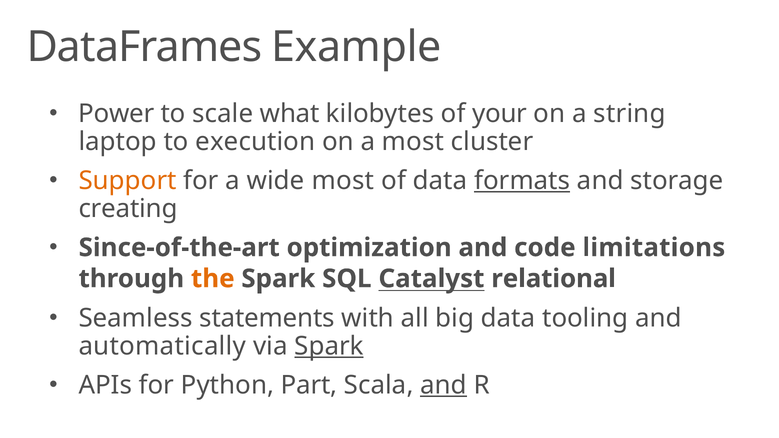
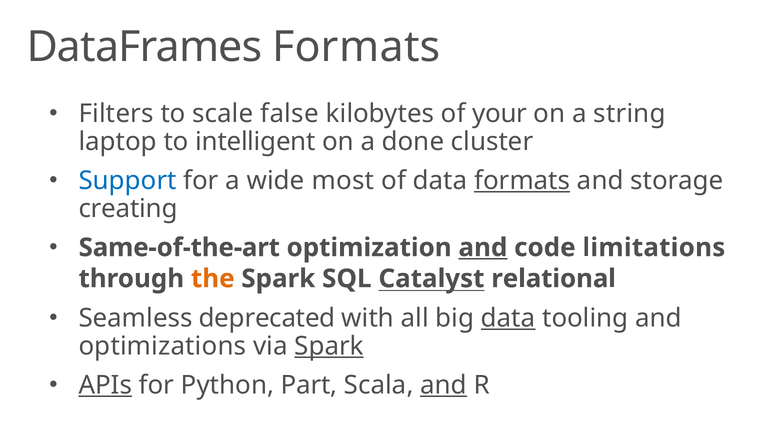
DataFrames Example: Example -> Formats
Power: Power -> Filters
what: what -> false
execution: execution -> intelligent
a most: most -> done
Support colour: orange -> blue
Since-of-the-art: Since-of-the-art -> Same-of-the-art
and at (483, 248) underline: none -> present
statements: statements -> deprecated
data at (508, 318) underline: none -> present
automatically: automatically -> optimizations
APIs underline: none -> present
